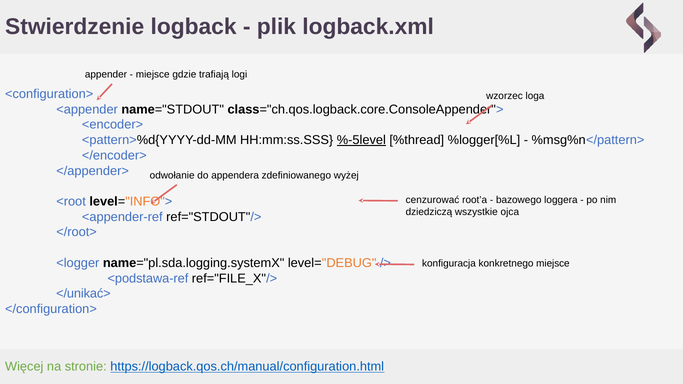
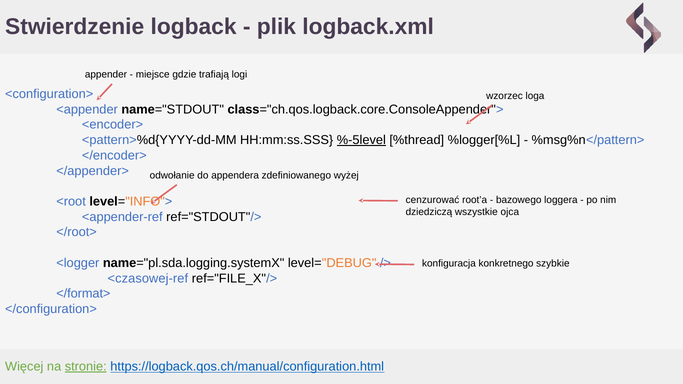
konkretnego miejsce: miejsce -> szybkie
<podstawa-ref: <podstawa-ref -> <czasowej-ref
</unikać>: </unikać> -> </format>
stronie underline: none -> present
